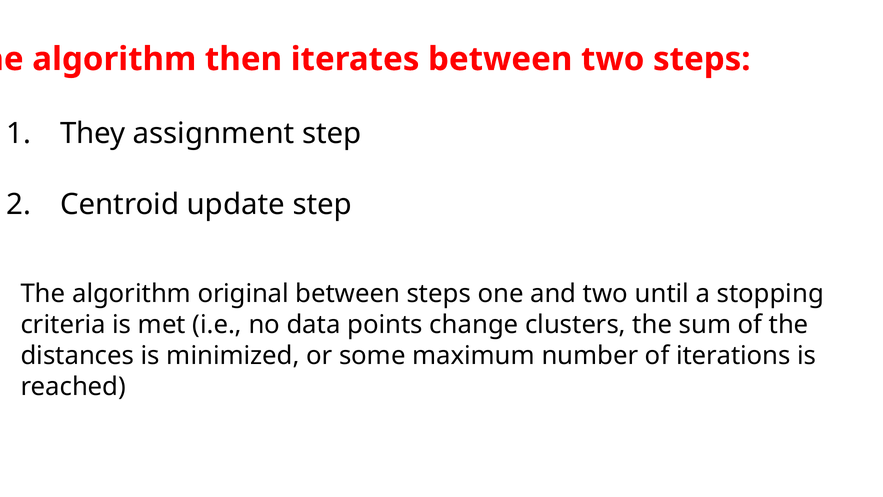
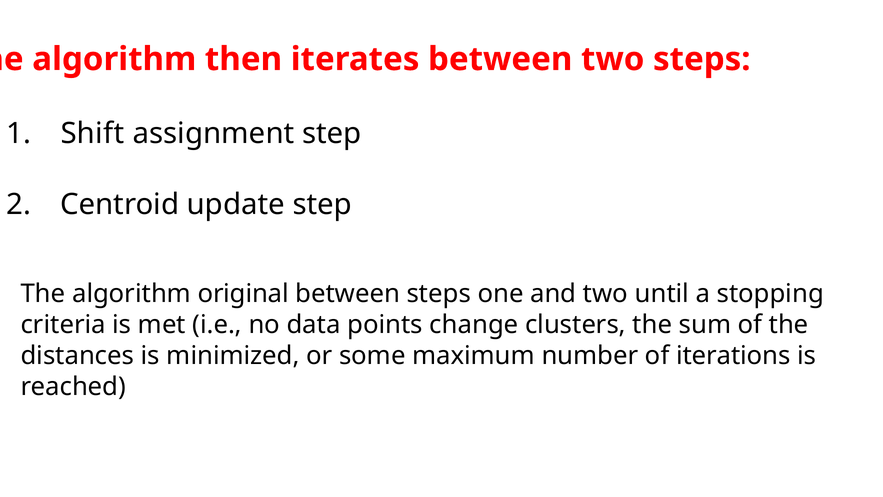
They: They -> Shift
